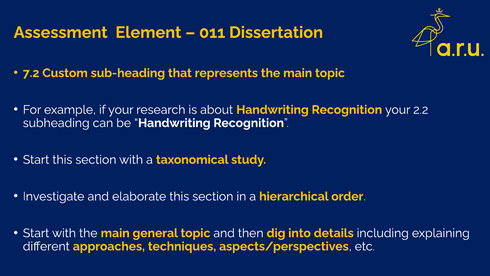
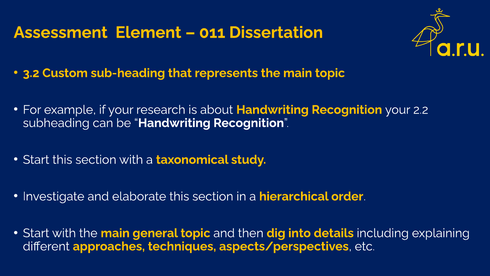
7.2: 7.2 -> 3.2
